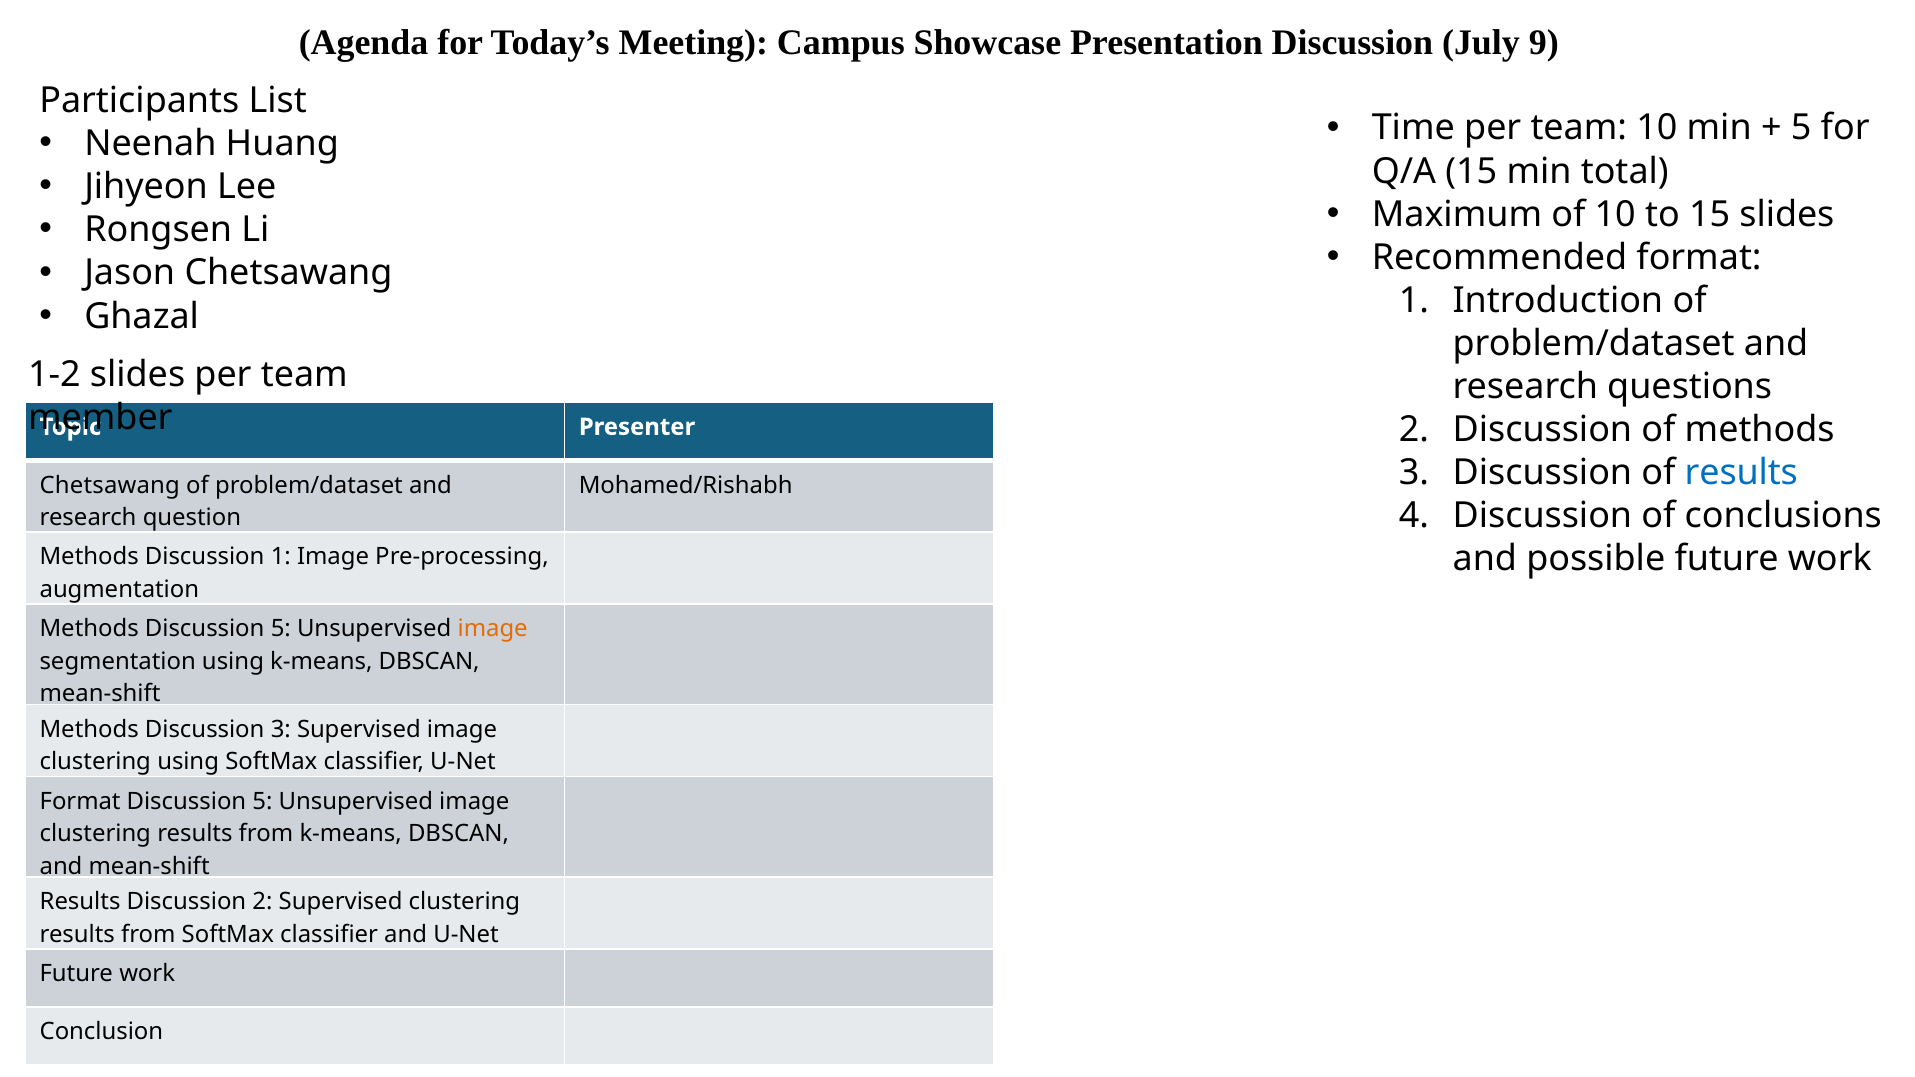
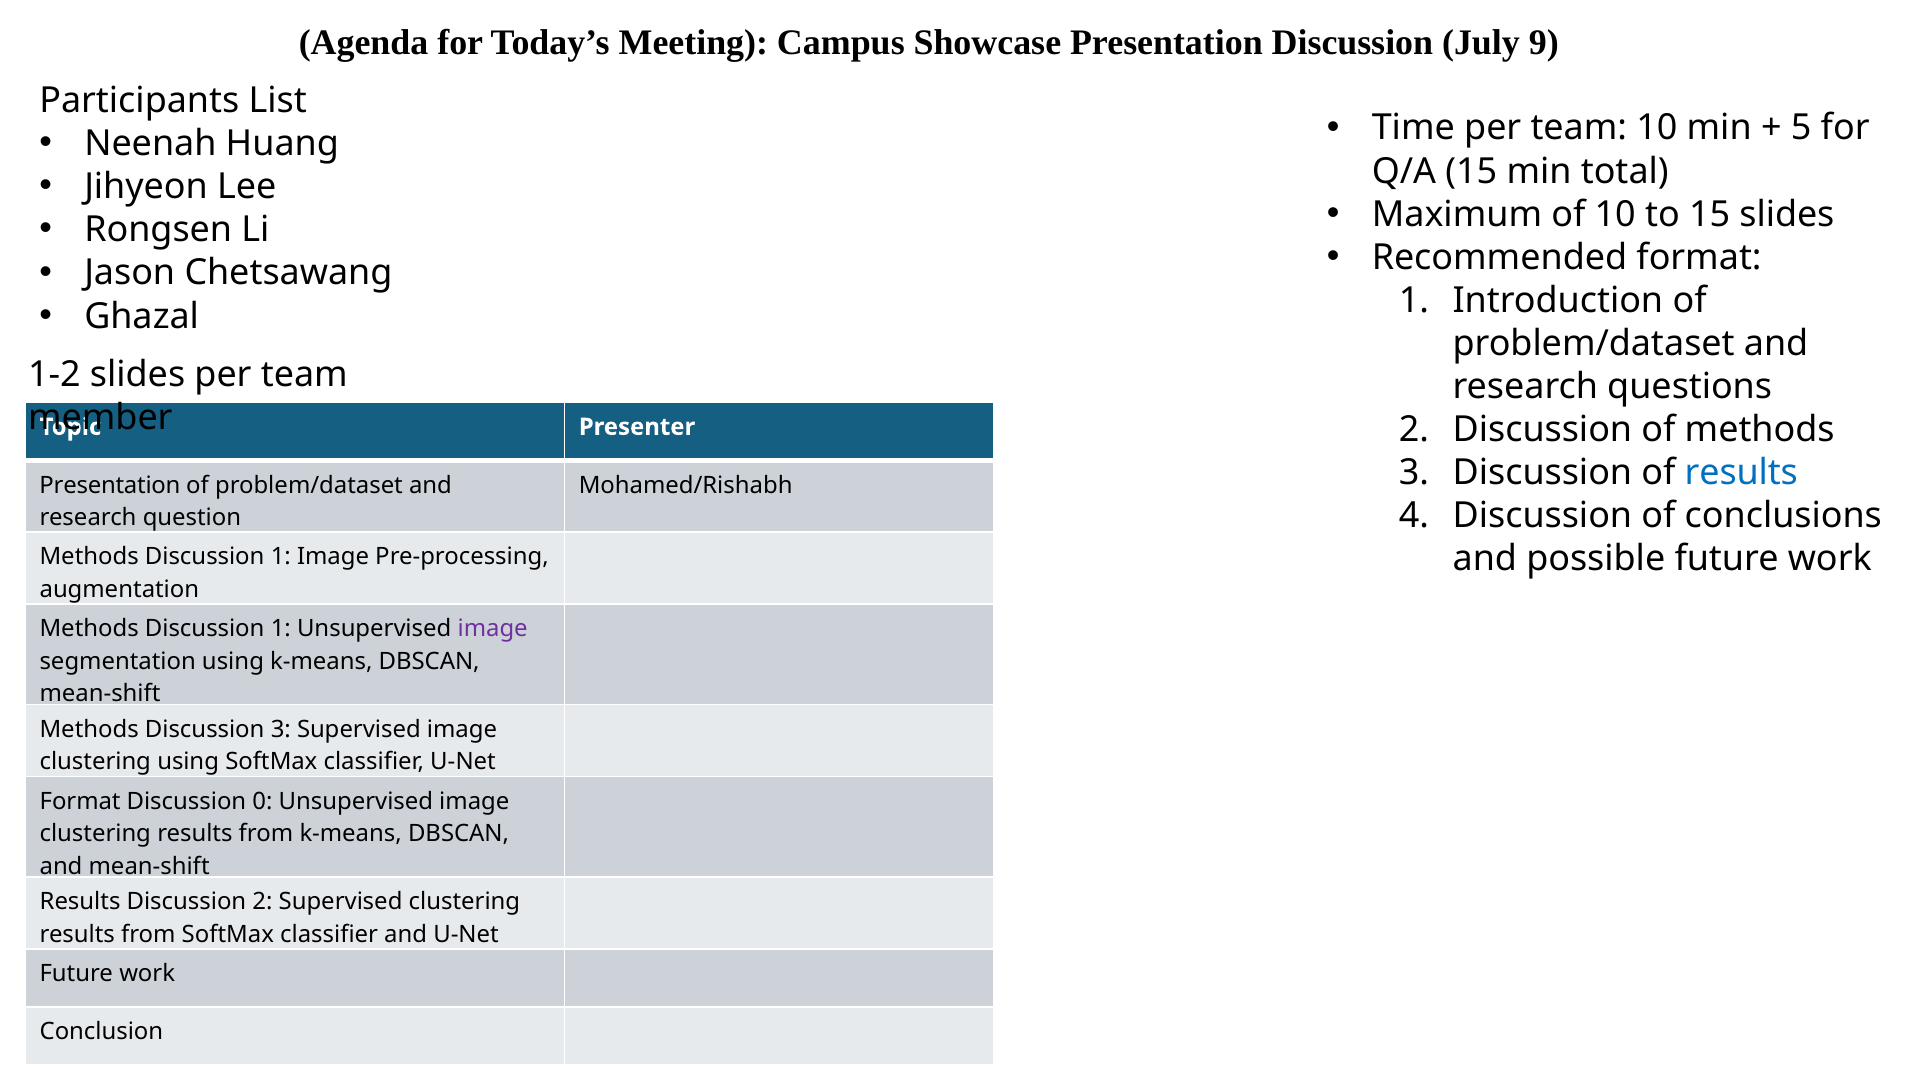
Chetsawang at (110, 485): Chetsawang -> Presentation
5 at (281, 629): 5 -> 1
image at (493, 629) colour: orange -> purple
5 at (262, 801): 5 -> 0
